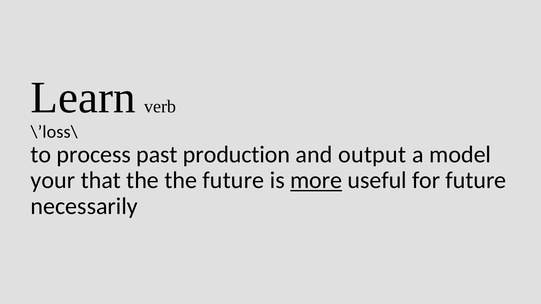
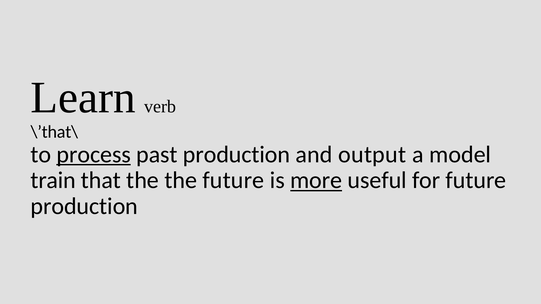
\’loss\: \’loss\ -> \’that\
process underline: none -> present
your: your -> train
necessarily at (84, 206): necessarily -> production
